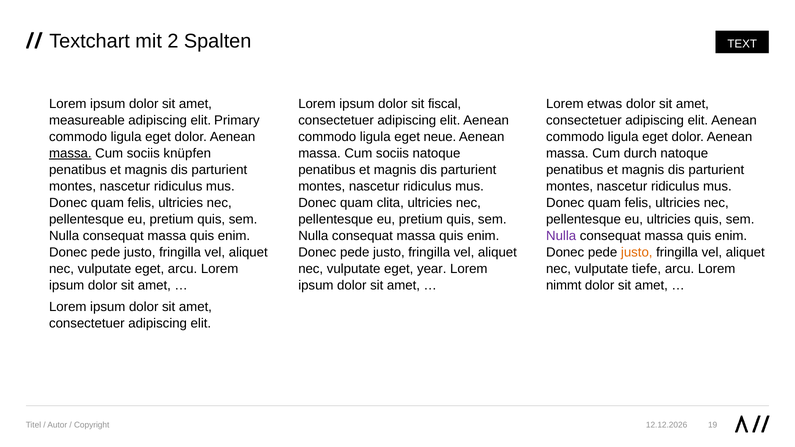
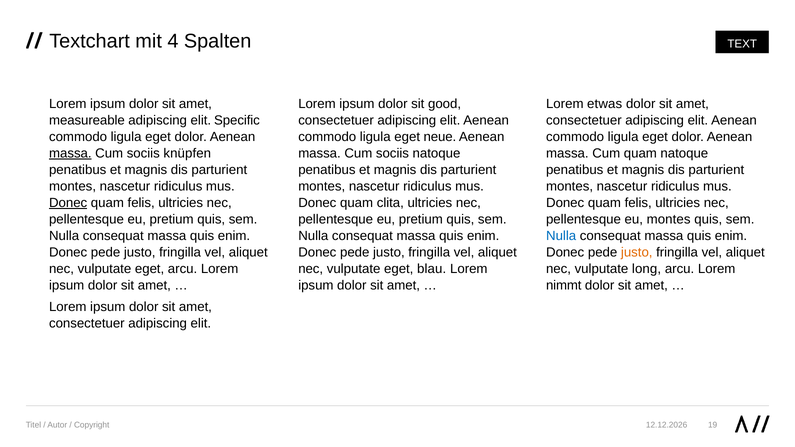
2: 2 -> 4
fiscal: fiscal -> good
Primary: Primary -> Specific
Cum durch: durch -> quam
Donec at (68, 203) underline: none -> present
eu ultricies: ultricies -> montes
Nulla at (561, 236) colour: purple -> blue
year: year -> blau
tiefe: tiefe -> long
